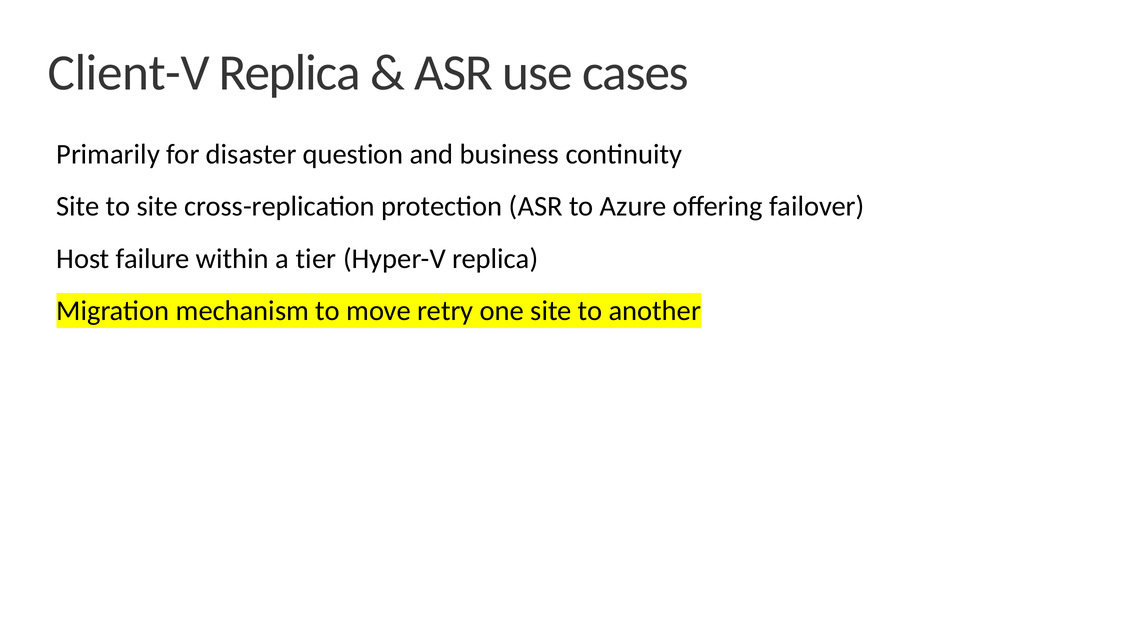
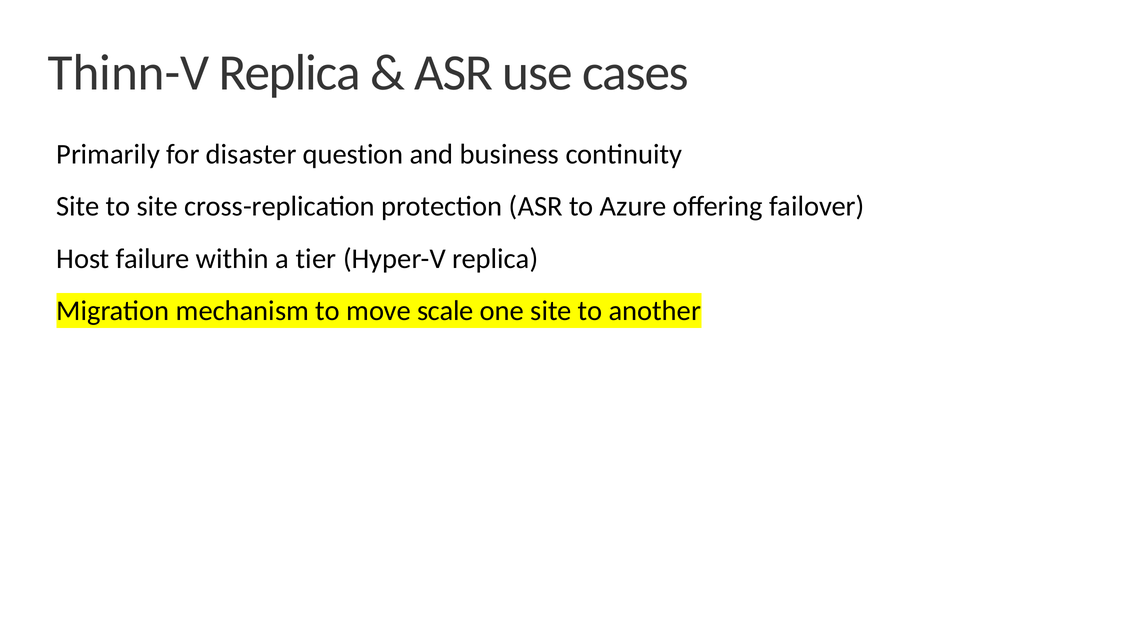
Client-V: Client-V -> Thinn-V
retry: retry -> scale
